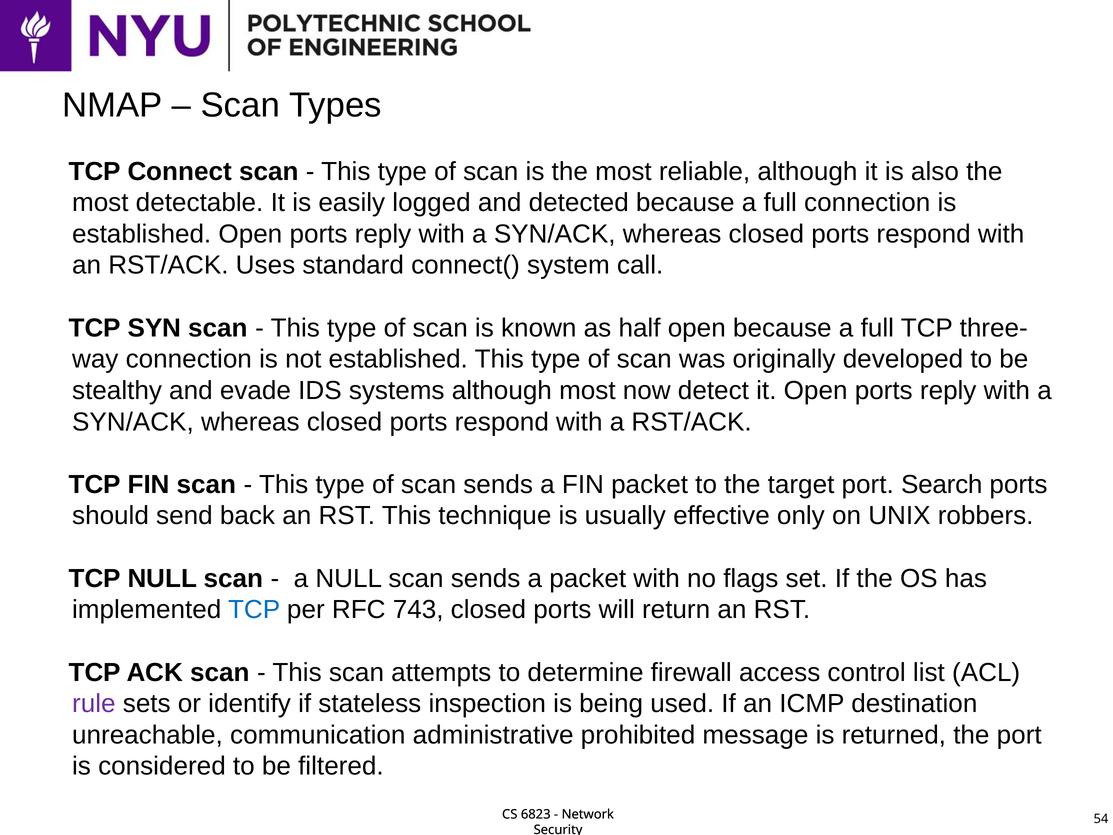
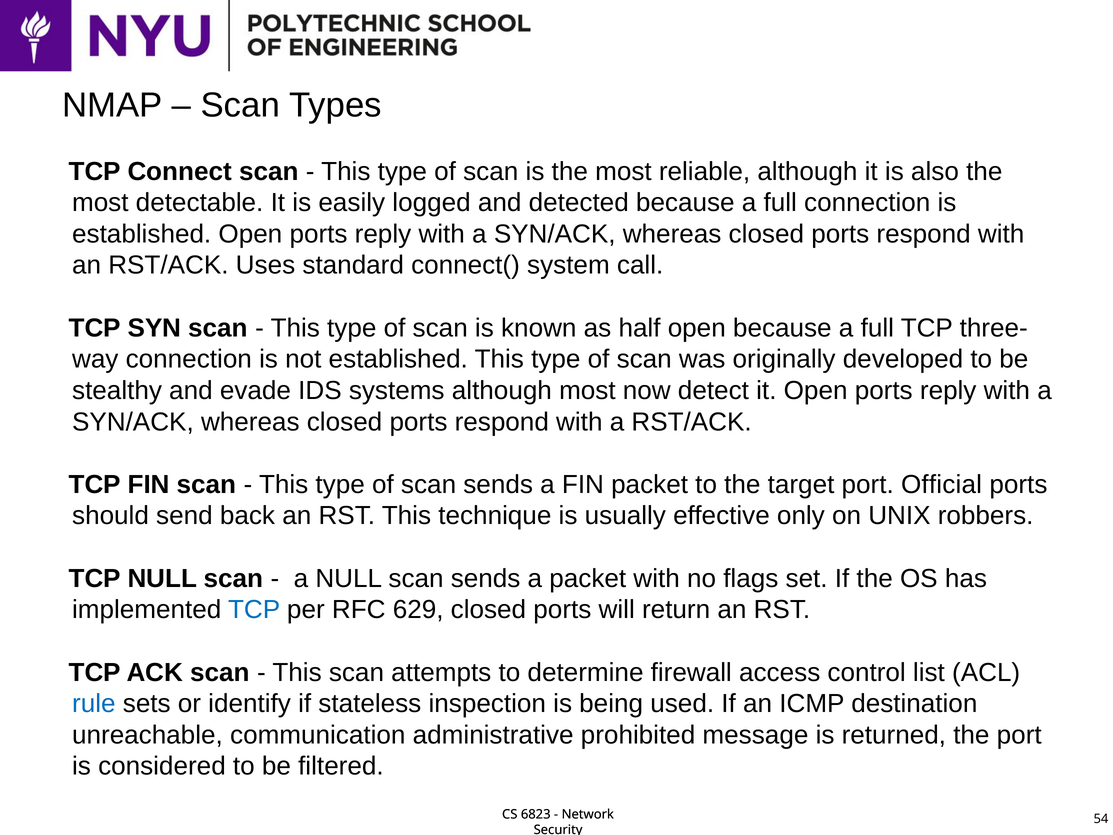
Search: Search -> Official
743: 743 -> 629
rule colour: purple -> blue
